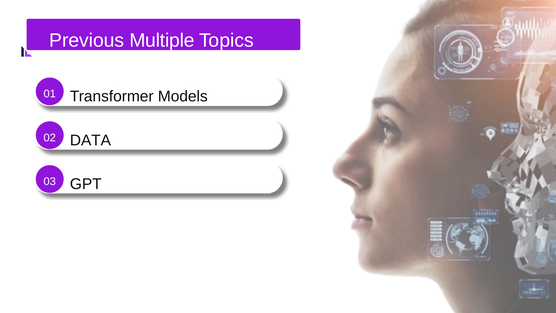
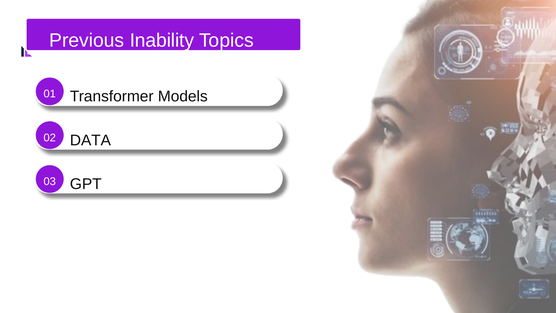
Multiple: Multiple -> Inability
